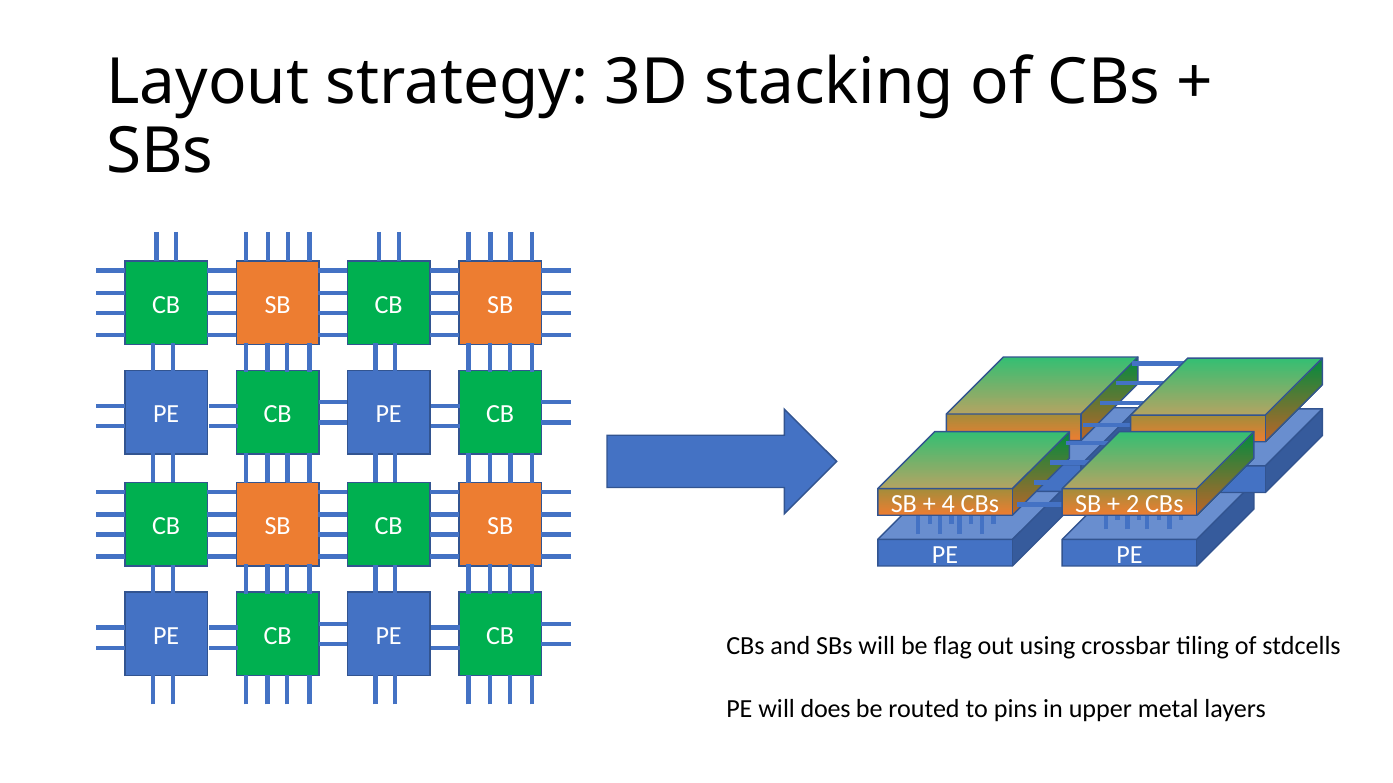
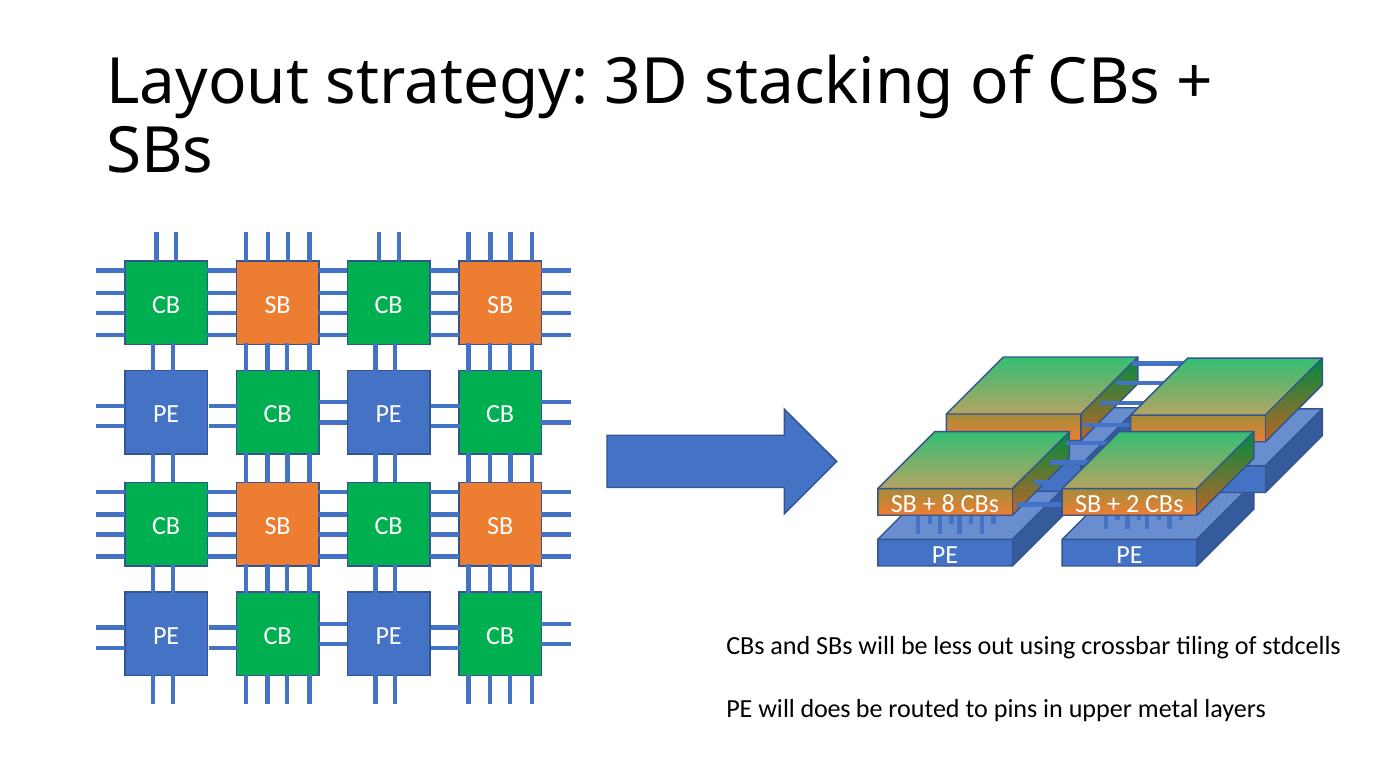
4: 4 -> 8
flag: flag -> less
